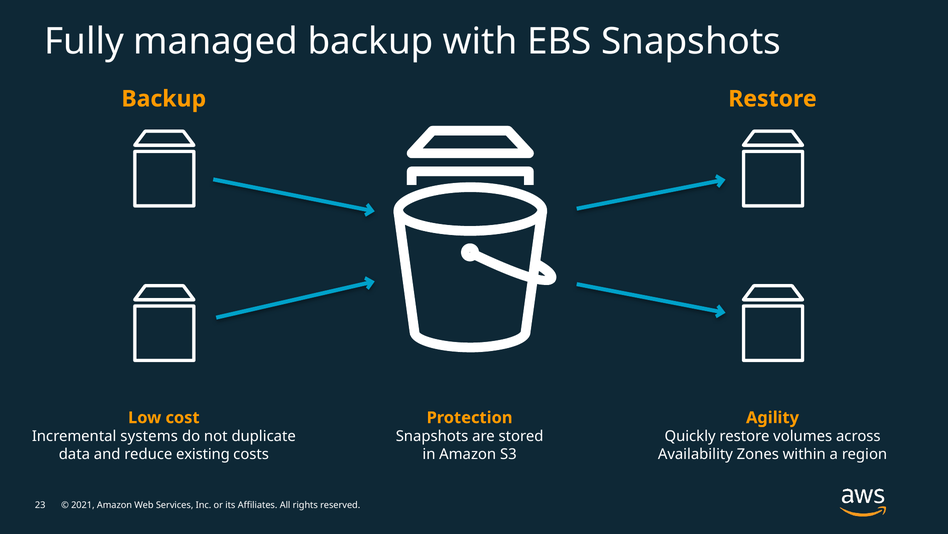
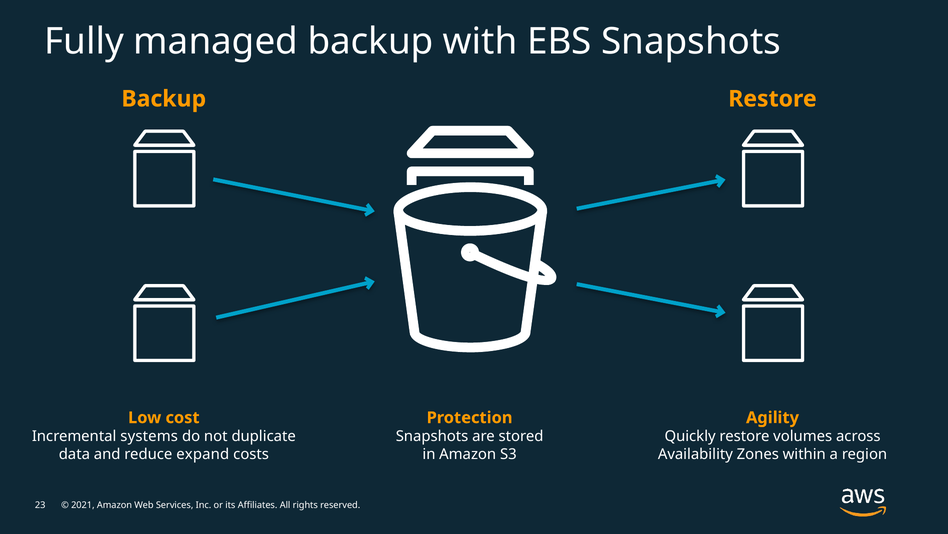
existing: existing -> expand
